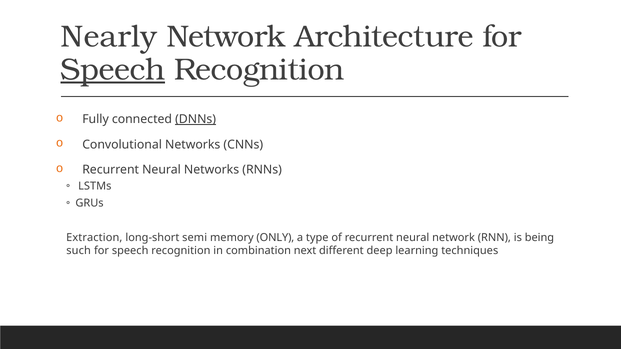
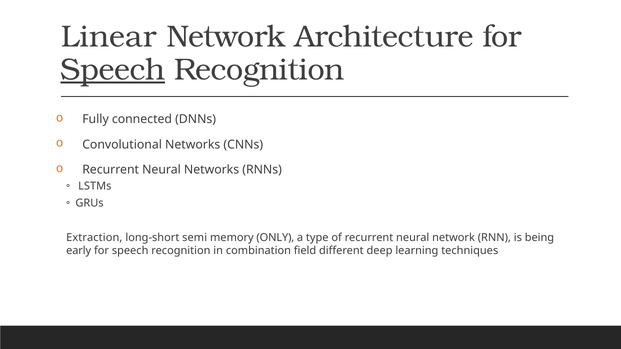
Nearly: Nearly -> Linear
DNNs underline: present -> none
such: such -> early
next: next -> field
